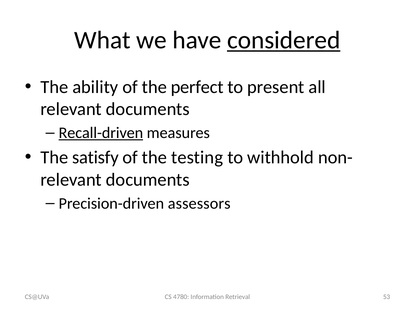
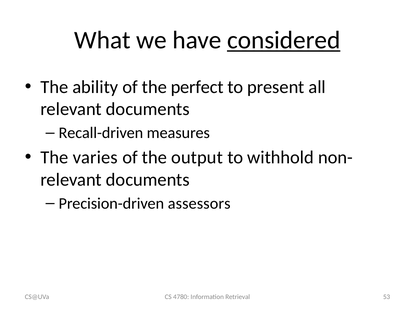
Recall-driven underline: present -> none
satisfy: satisfy -> varies
testing: testing -> output
